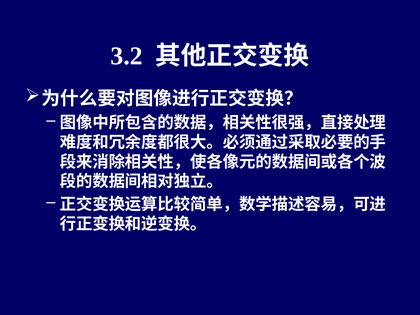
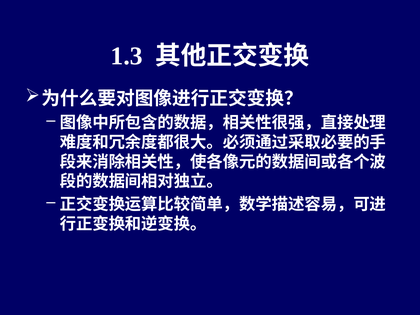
3.2: 3.2 -> 1.3
